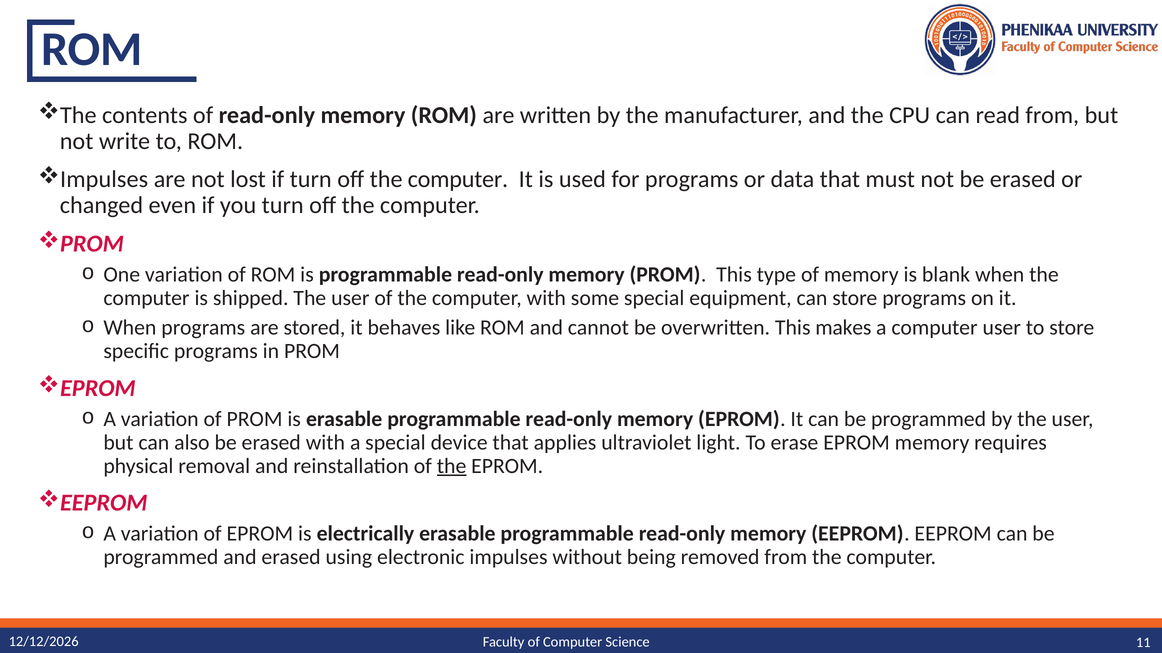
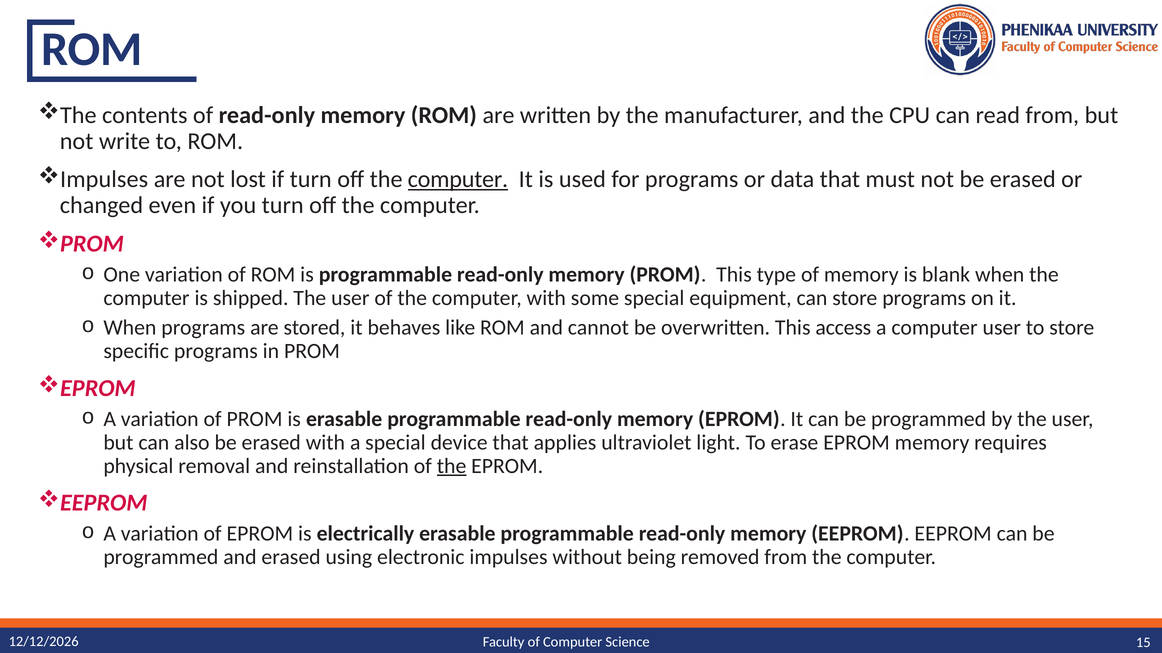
computer at (458, 180) underline: none -> present
makes: makes -> access
11: 11 -> 15
